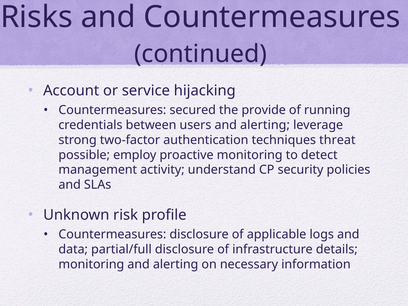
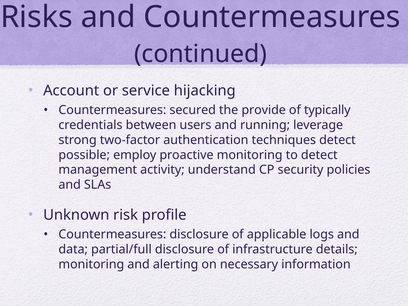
running: running -> typically
users and alerting: alerting -> running
techniques threat: threat -> detect
